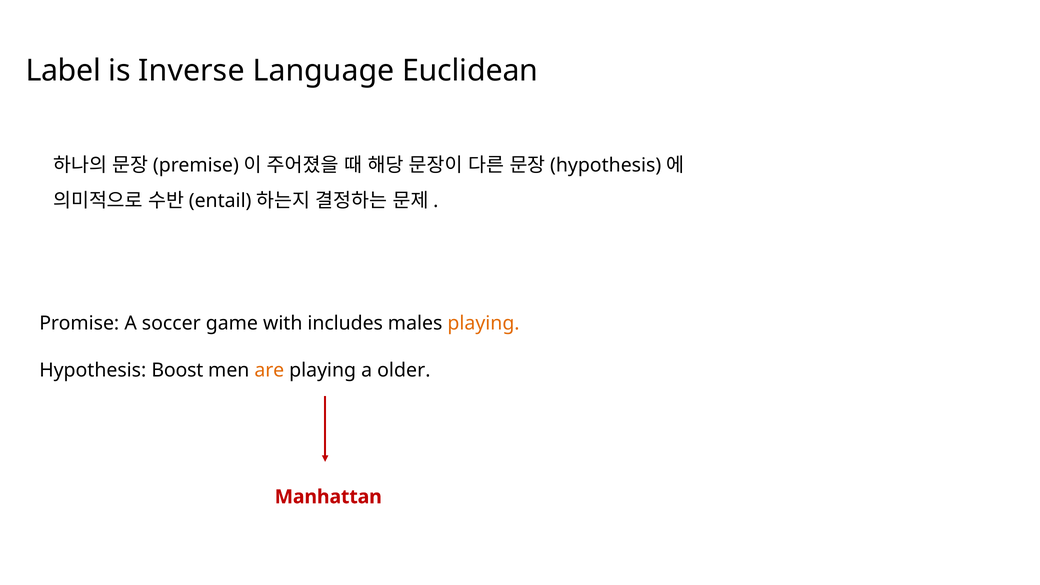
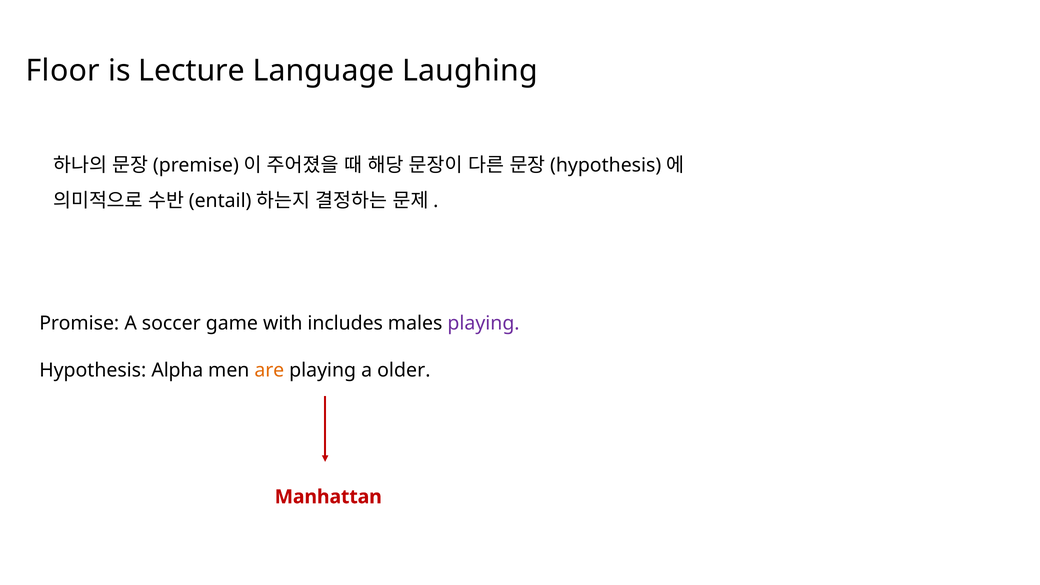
Label: Label -> Floor
Inverse: Inverse -> Lecture
Euclidean: Euclidean -> Laughing
playing at (484, 323) colour: orange -> purple
Boost: Boost -> Alpha
